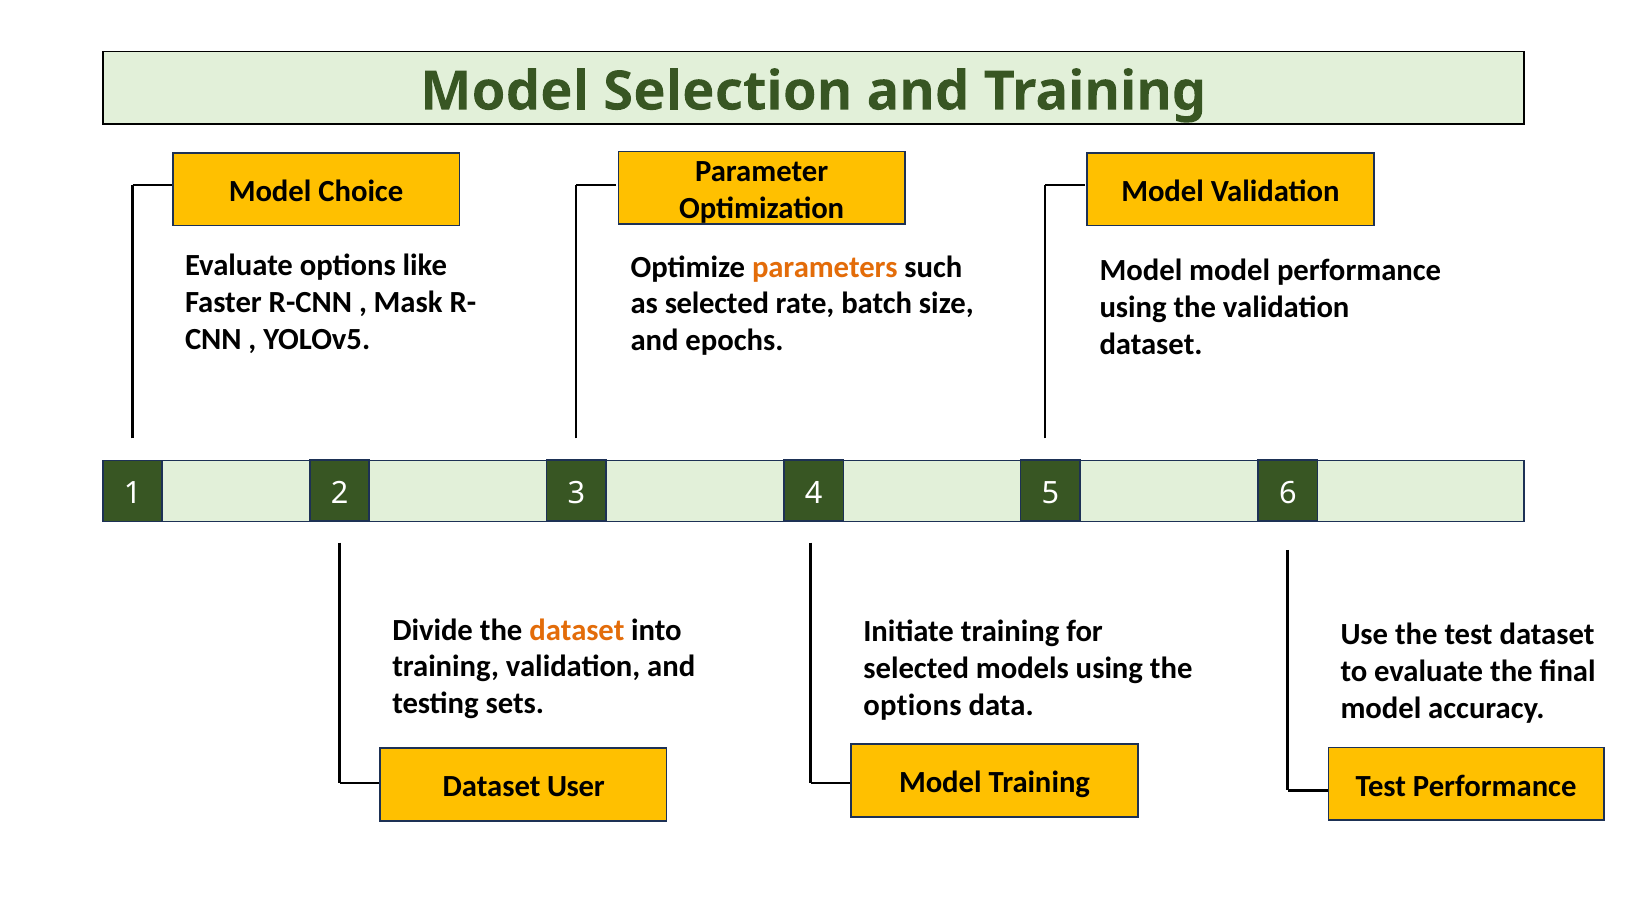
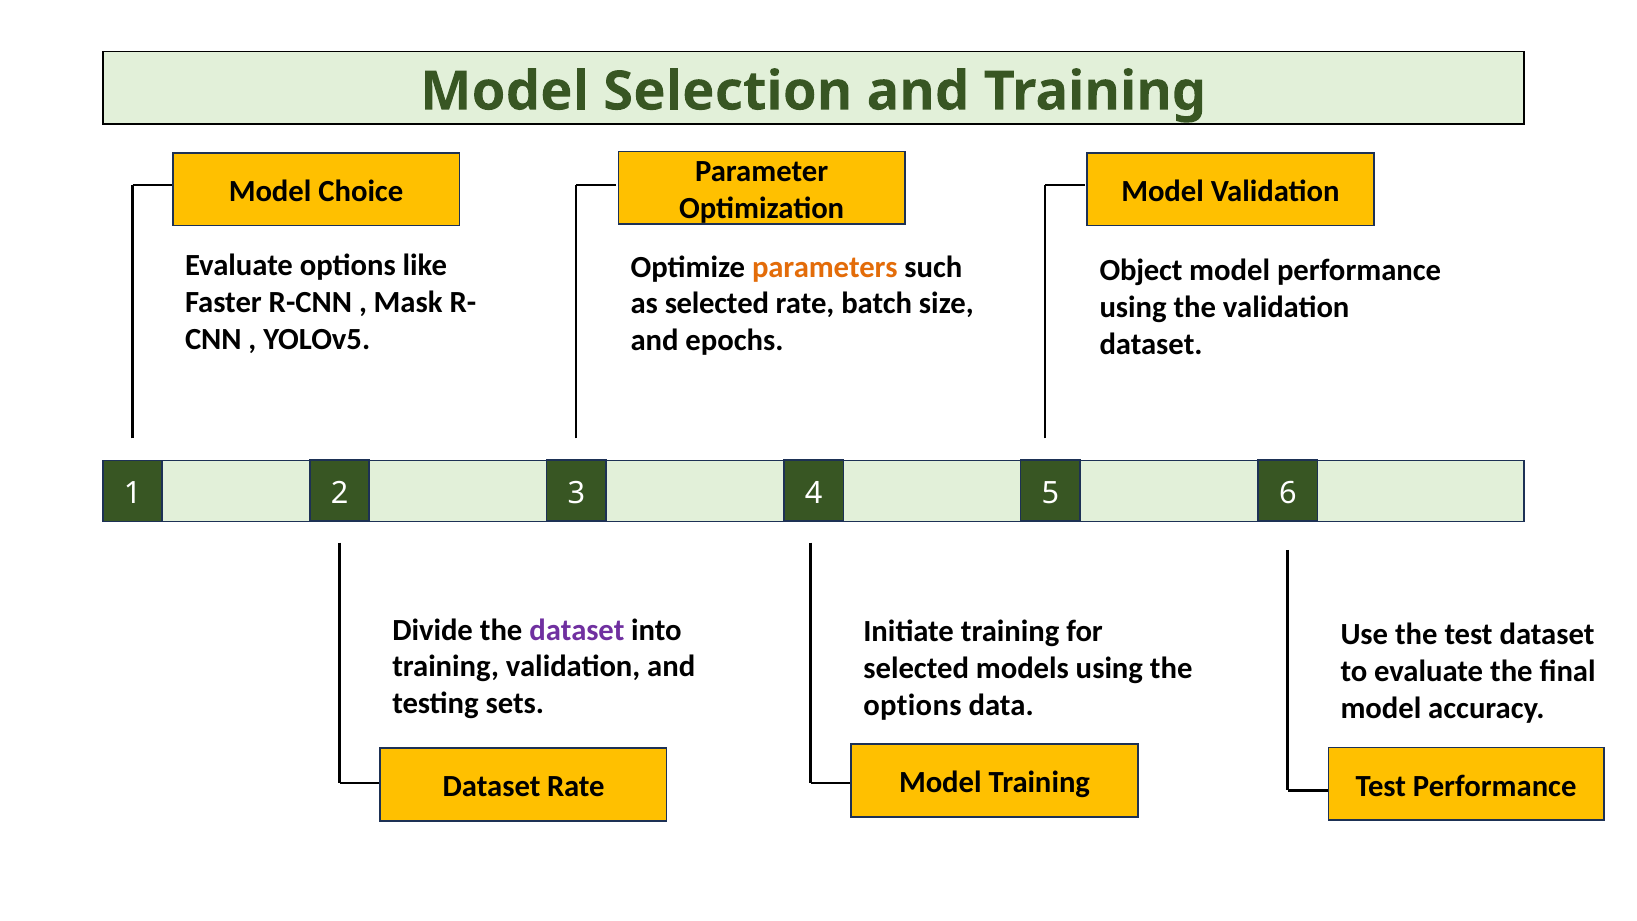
Model at (1141, 270): Model -> Object
dataset at (577, 630) colour: orange -> purple
Dataset User: User -> Rate
